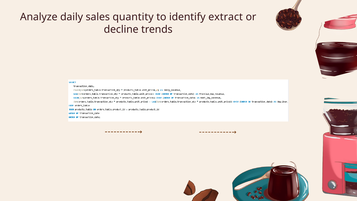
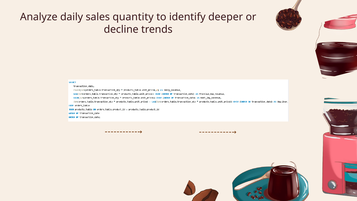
extract: extract -> deeper
